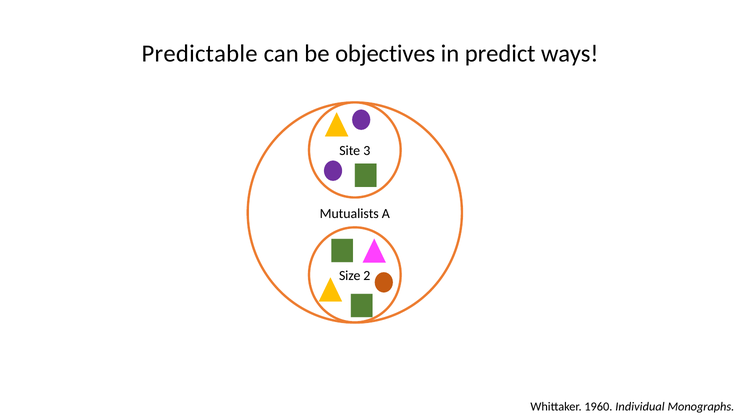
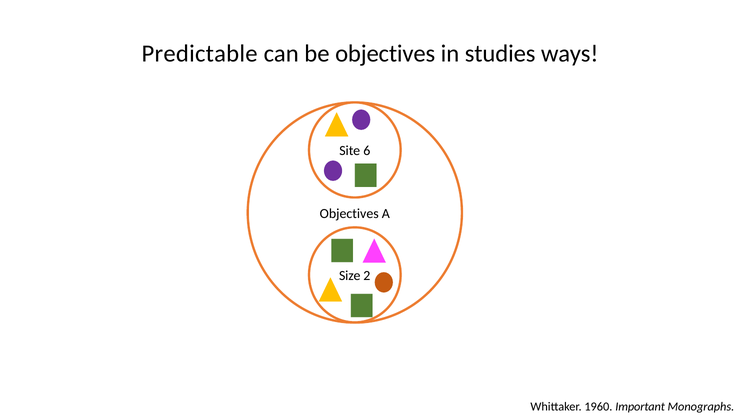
predict: predict -> studies
3: 3 -> 6
Mutualists at (349, 214): Mutualists -> Objectives
Individual: Individual -> Important
